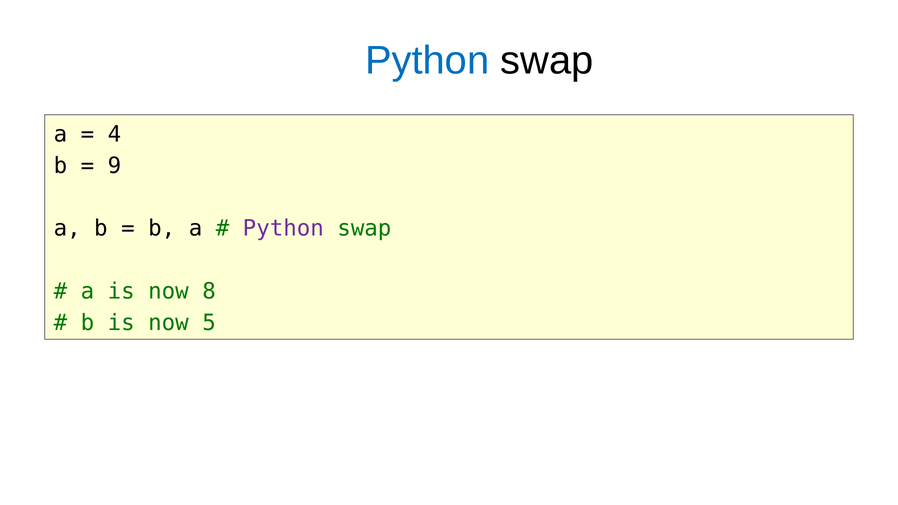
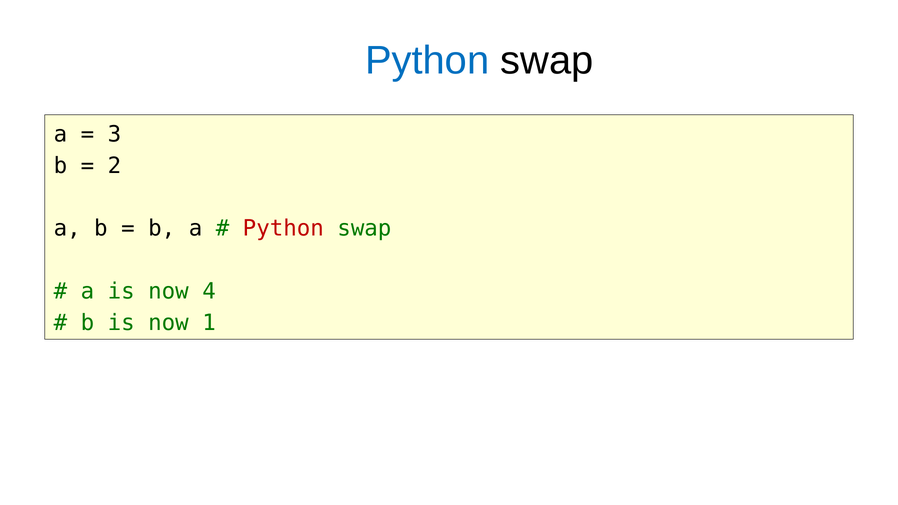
4: 4 -> 3
9: 9 -> 2
Python at (283, 229) colour: purple -> red
8: 8 -> 4
5: 5 -> 1
